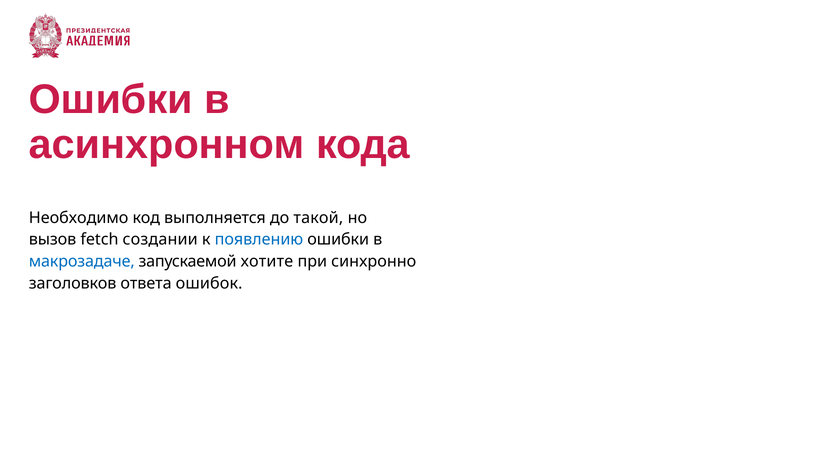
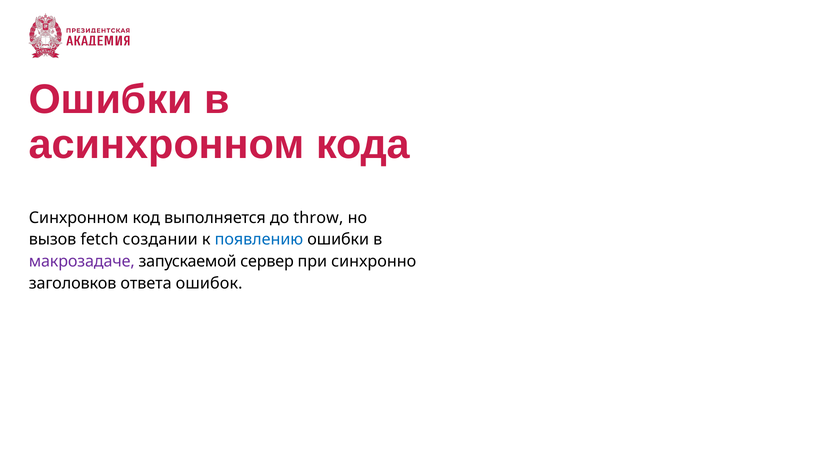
Необходимо: Необходимо -> Синхронном
такой: такой -> throw
макрозадаче colour: blue -> purple
хотите: хотите -> сервер
